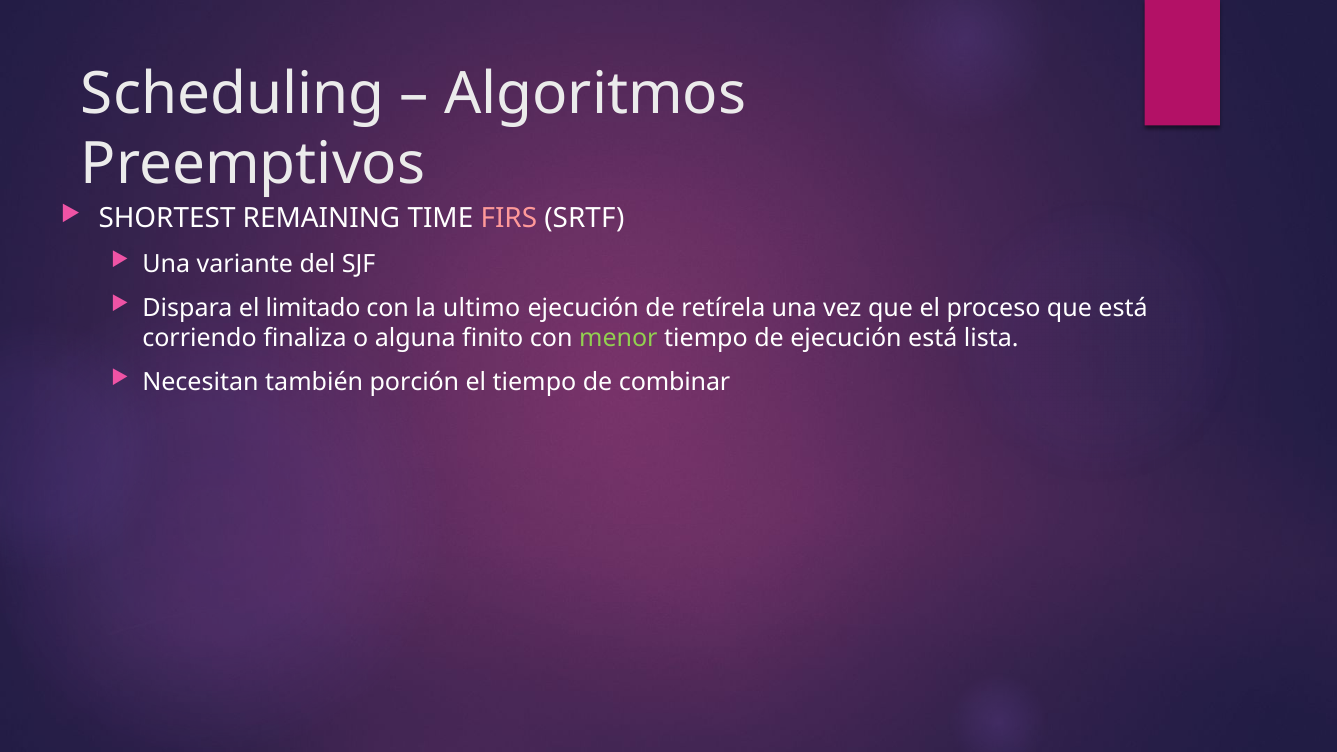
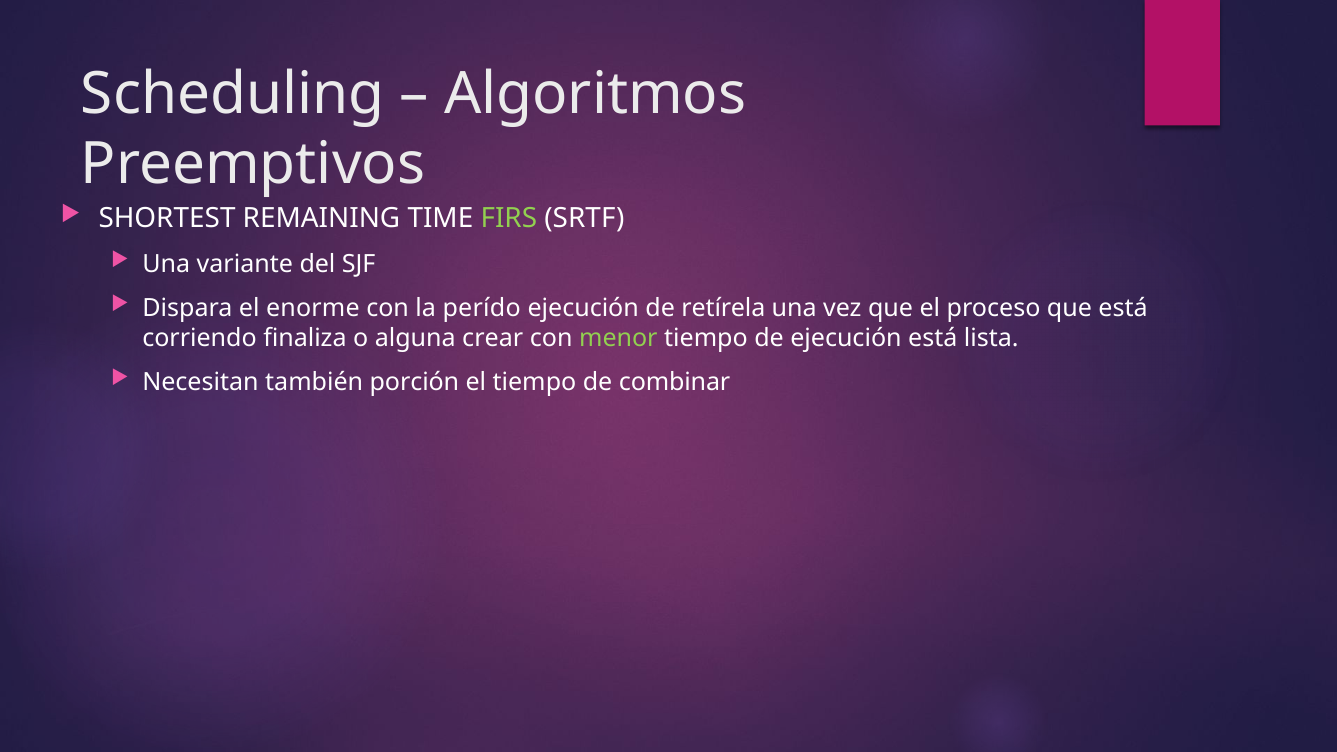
FIRS colour: pink -> light green
limitado: limitado -> enorme
ultimo: ultimo -> perído
finito: finito -> crear
